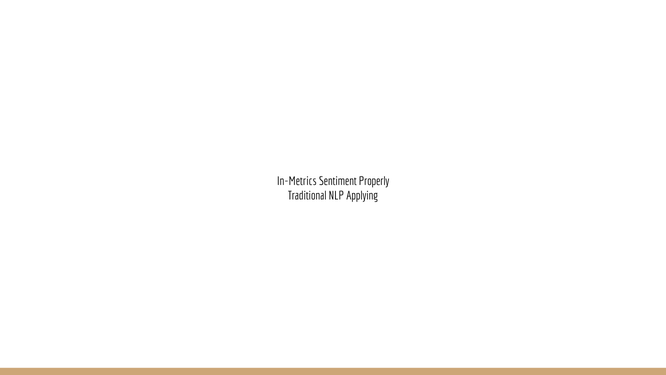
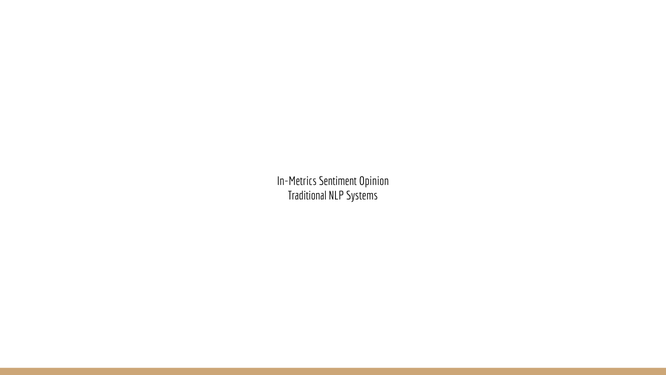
Properly: Properly -> Opinion
Applying: Applying -> Systems
